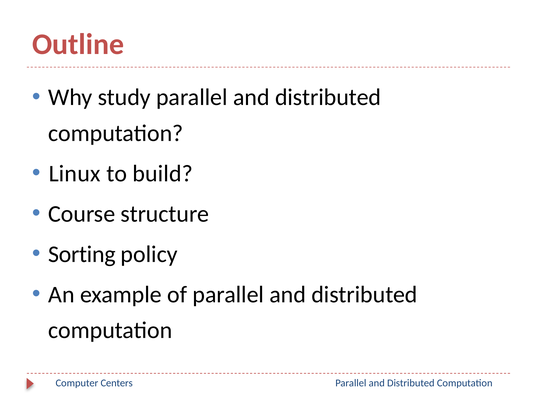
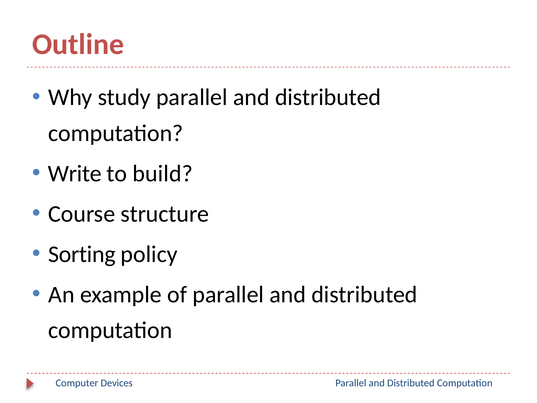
Linux: Linux -> Write
Centers: Centers -> Devices
